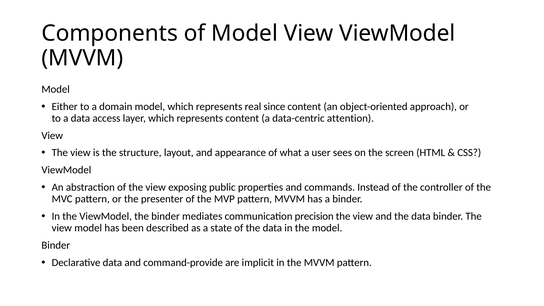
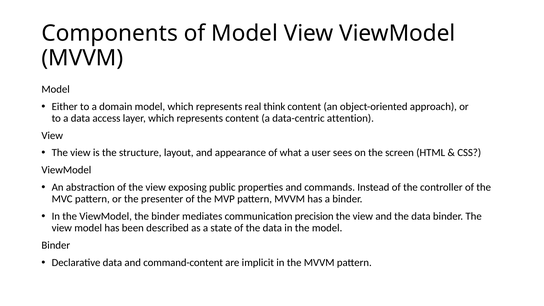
since: since -> think
command-provide: command-provide -> command-content
